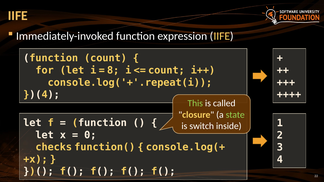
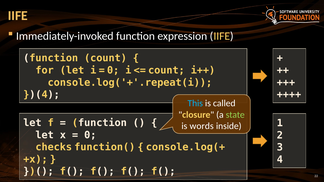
8 at (113, 70): 8 -> 0
This colour: light green -> light blue
switch: switch -> words
